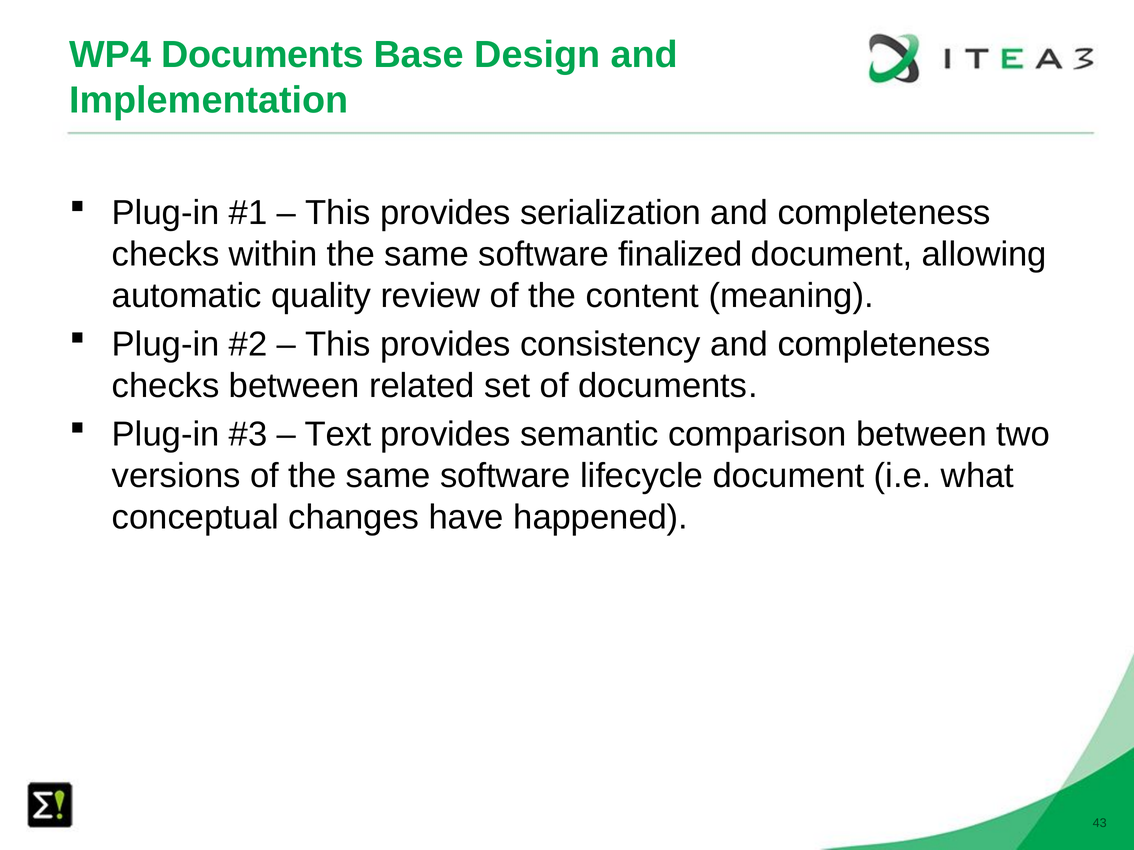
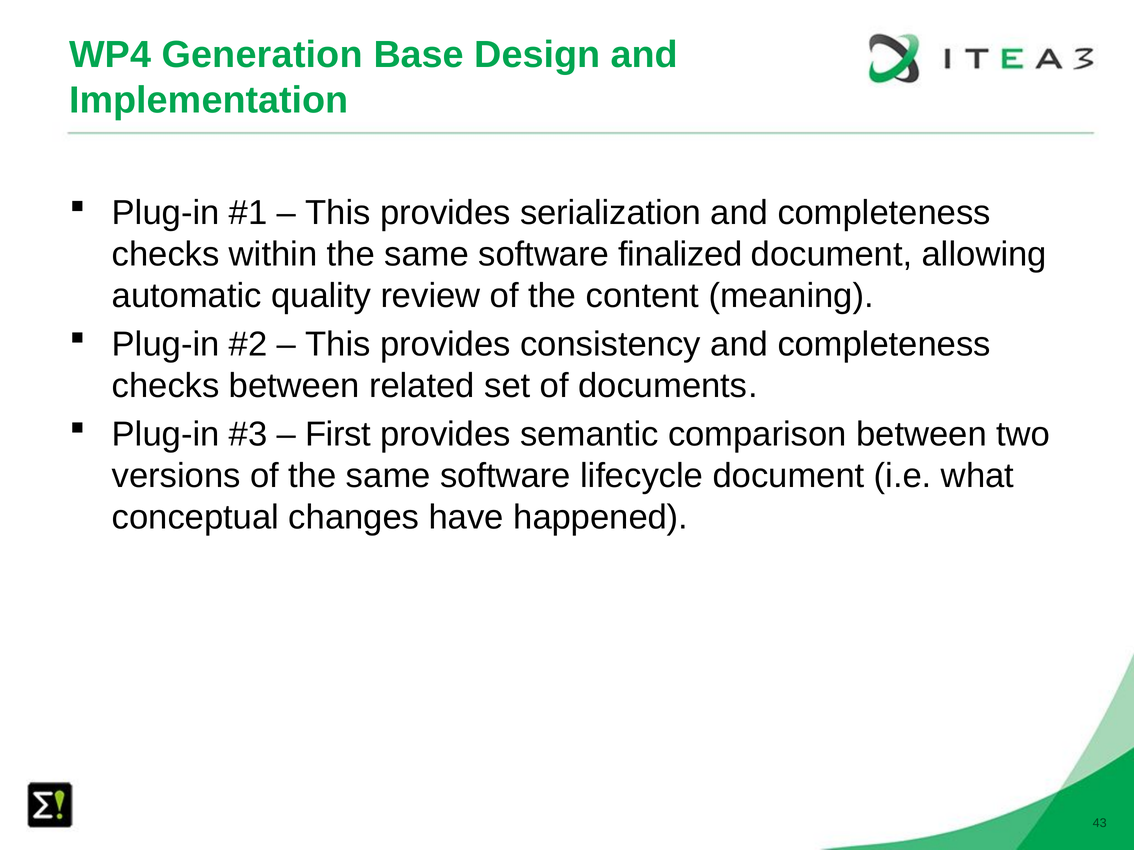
WP4 Documents: Documents -> Generation
Text: Text -> First
